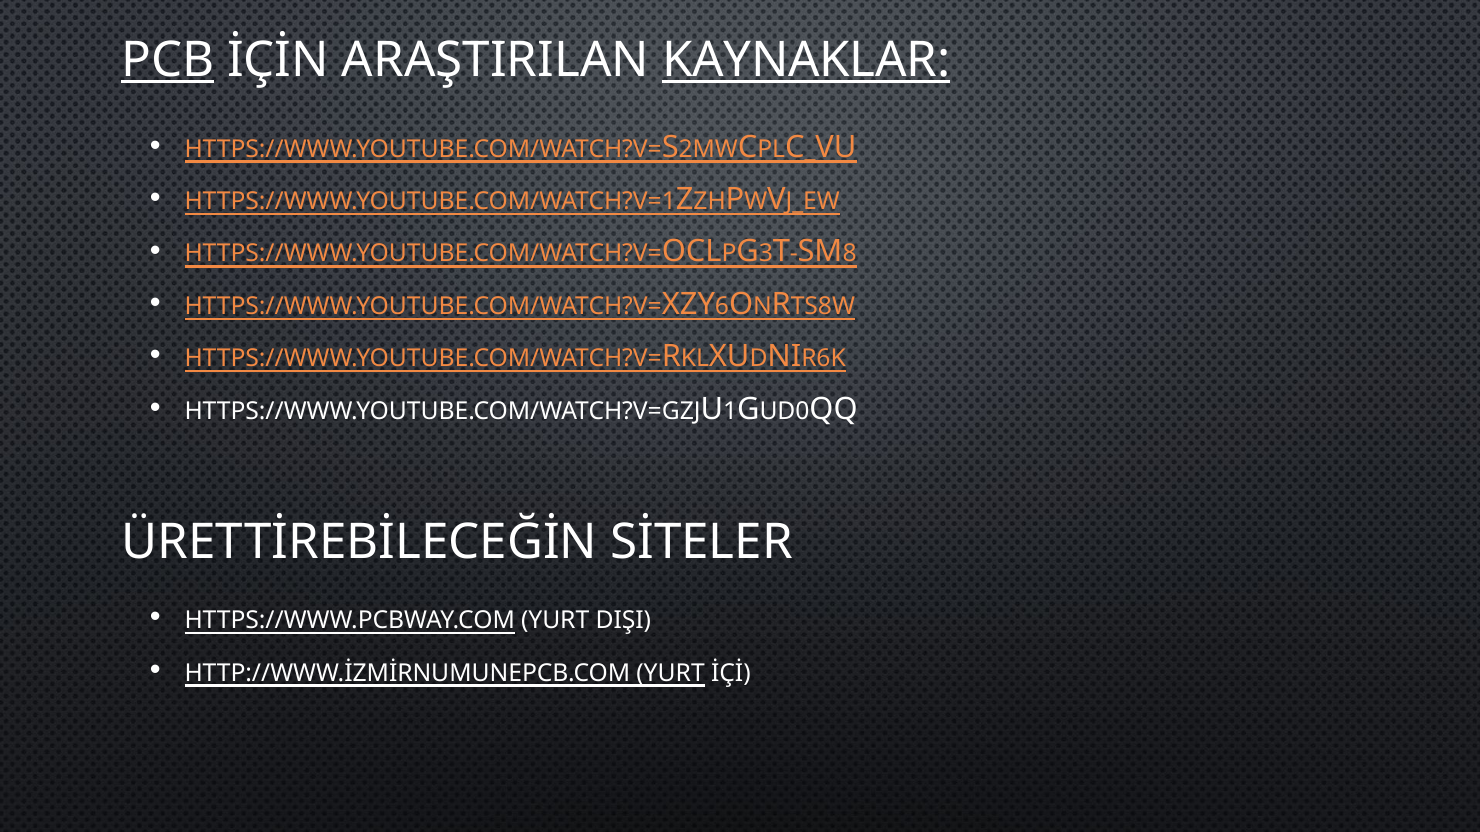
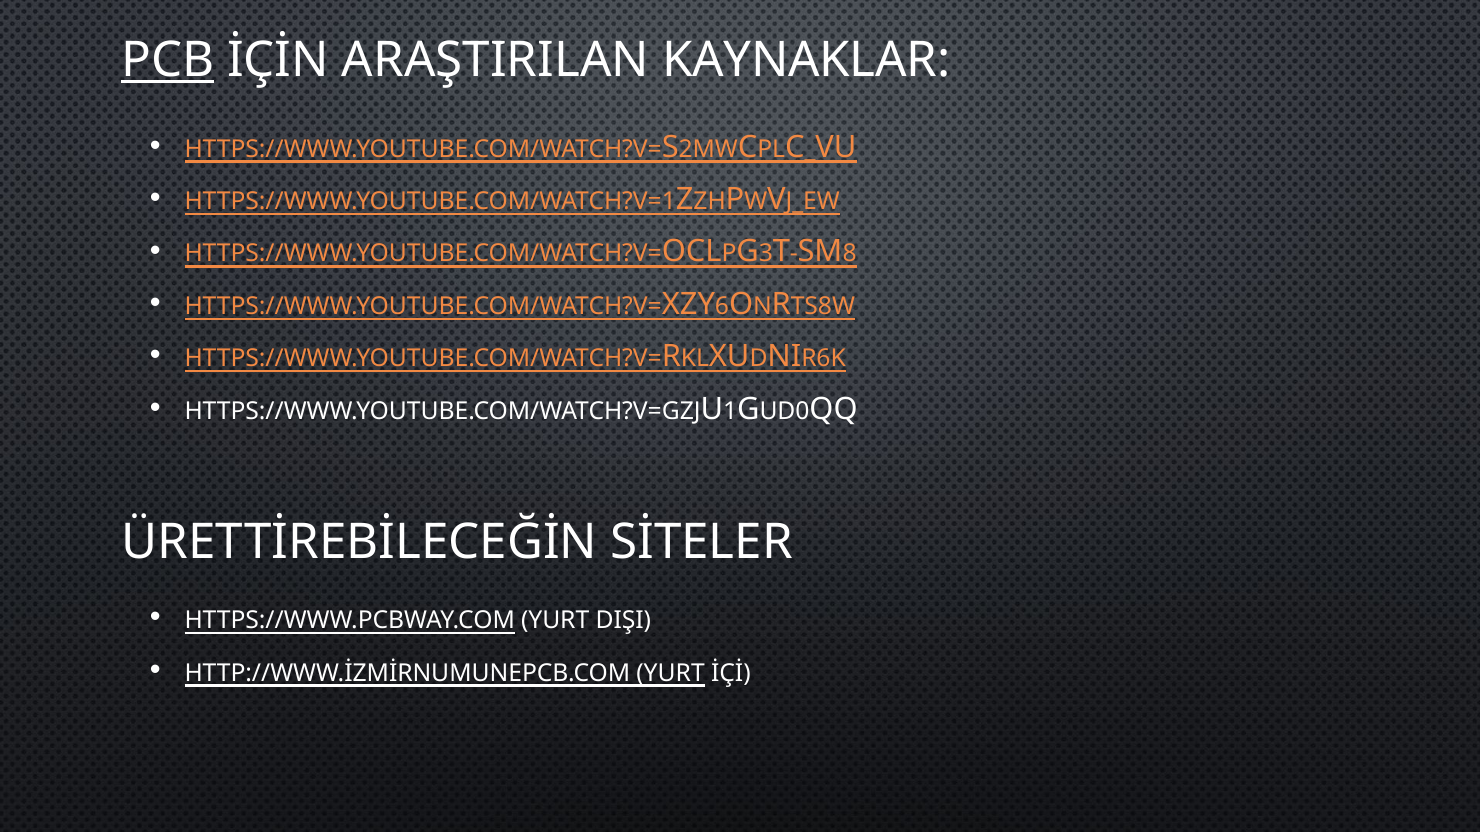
KAYNAKLAR underline: present -> none
